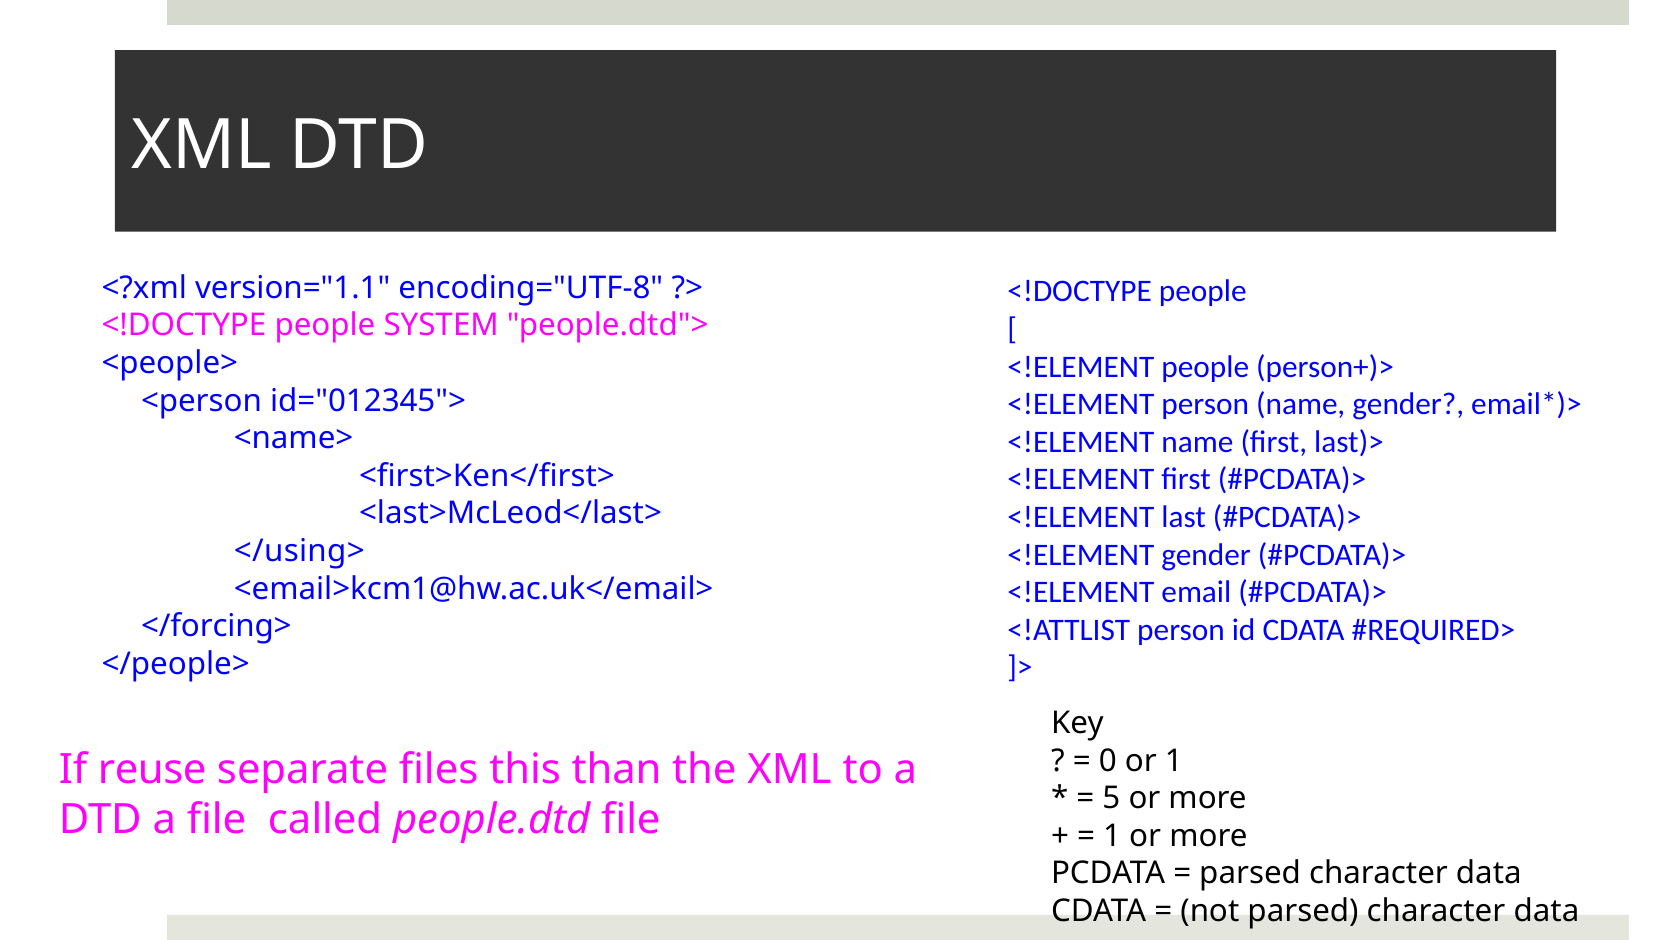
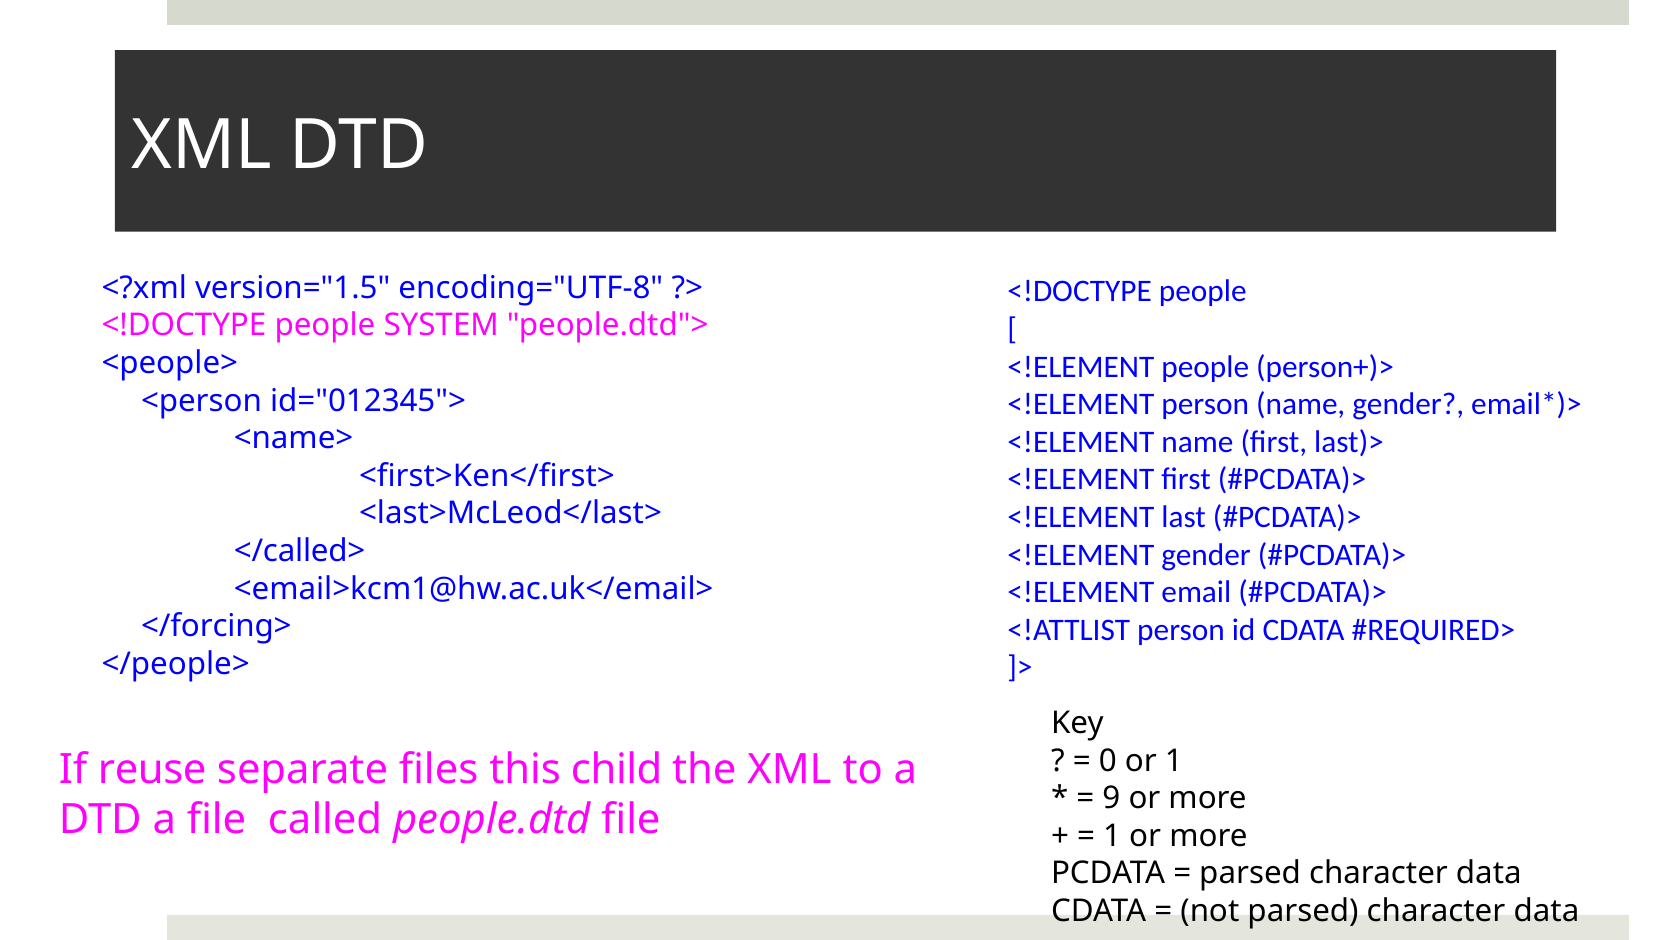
version="1.1: version="1.1 -> version="1.5
</using>: </using> -> </called>
than: than -> child
5: 5 -> 9
